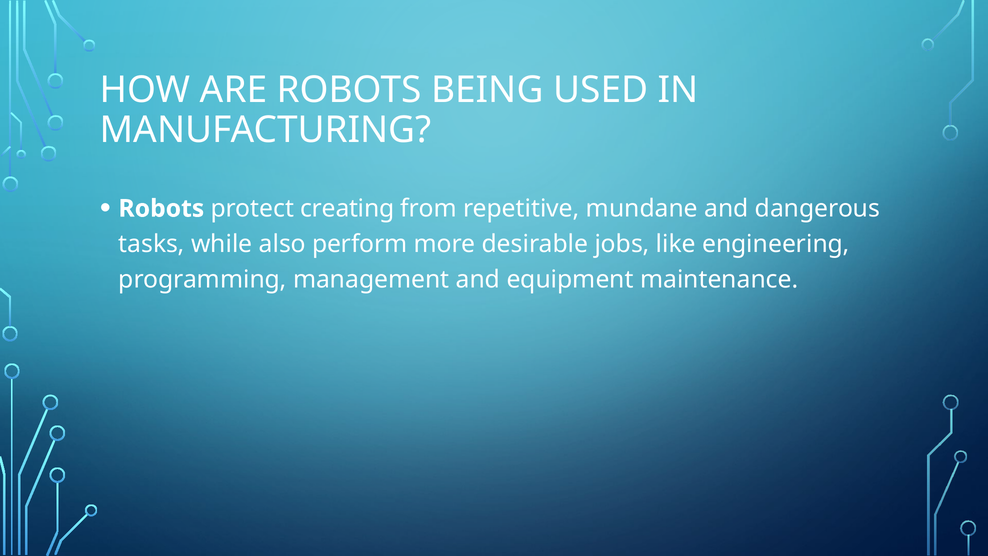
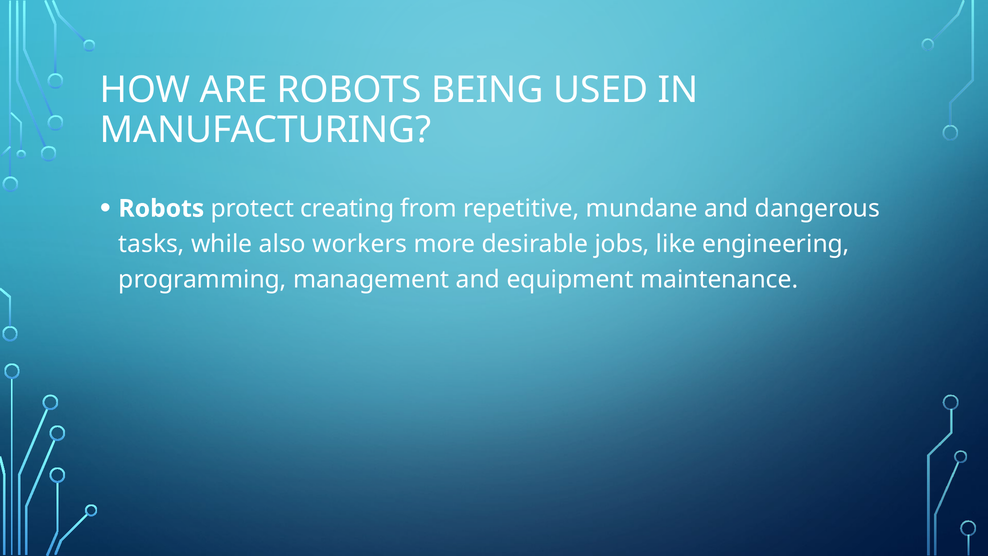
perform: perform -> workers
